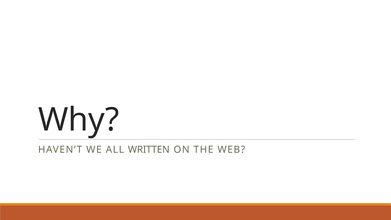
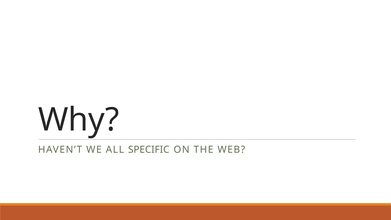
WRITTEN: WRITTEN -> SPECIFIC
